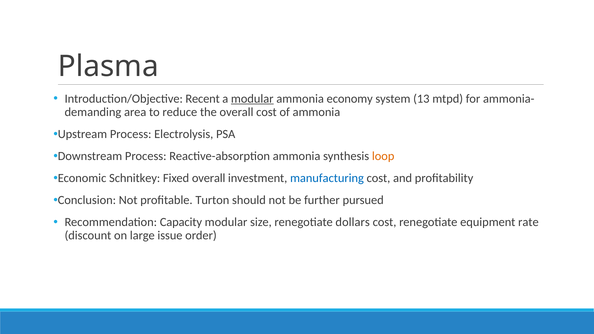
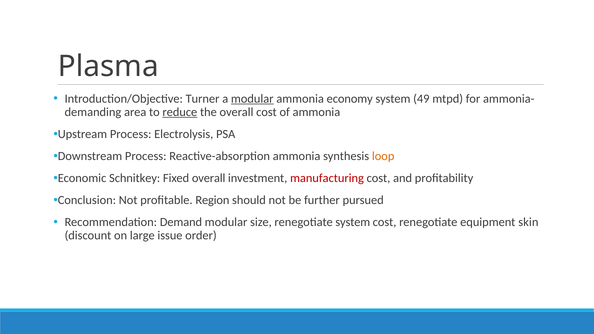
Recent: Recent -> Turner
13: 13 -> 49
reduce underline: none -> present
manufacturing colour: blue -> red
Turton: Turton -> Region
Capacity: Capacity -> Demand
renegotiate dollars: dollars -> system
rate: rate -> skin
